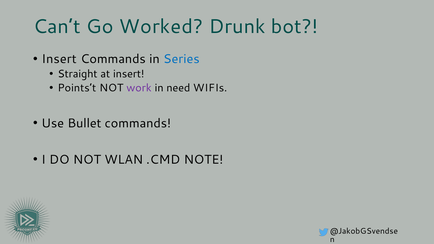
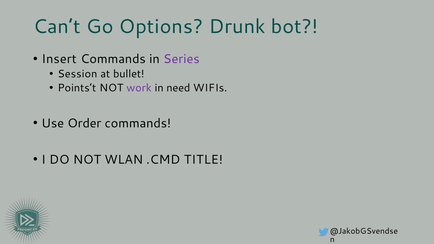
Worked: Worked -> Options
Series colour: blue -> purple
Straight: Straight -> Session
at insert: insert -> bullet
Bullet: Bullet -> Order
NOTE: NOTE -> TITLE
